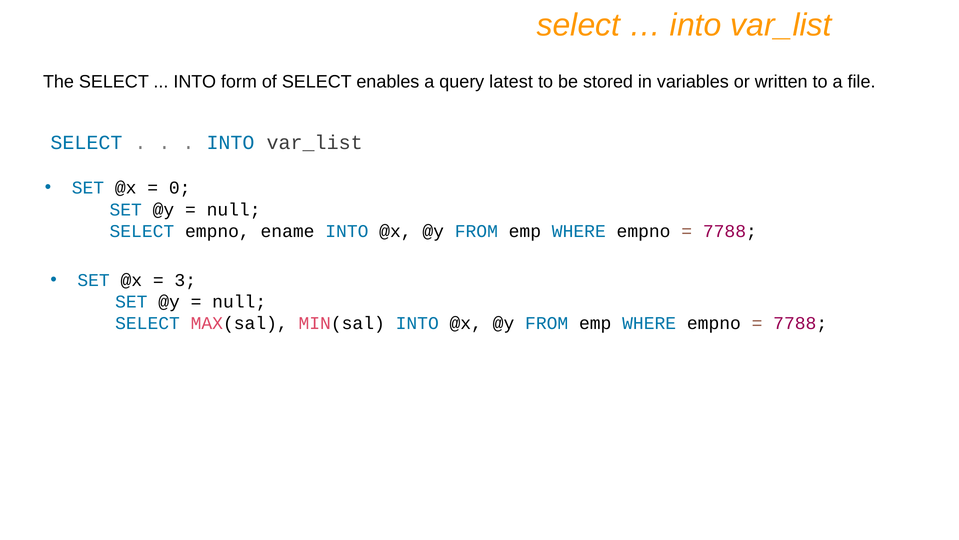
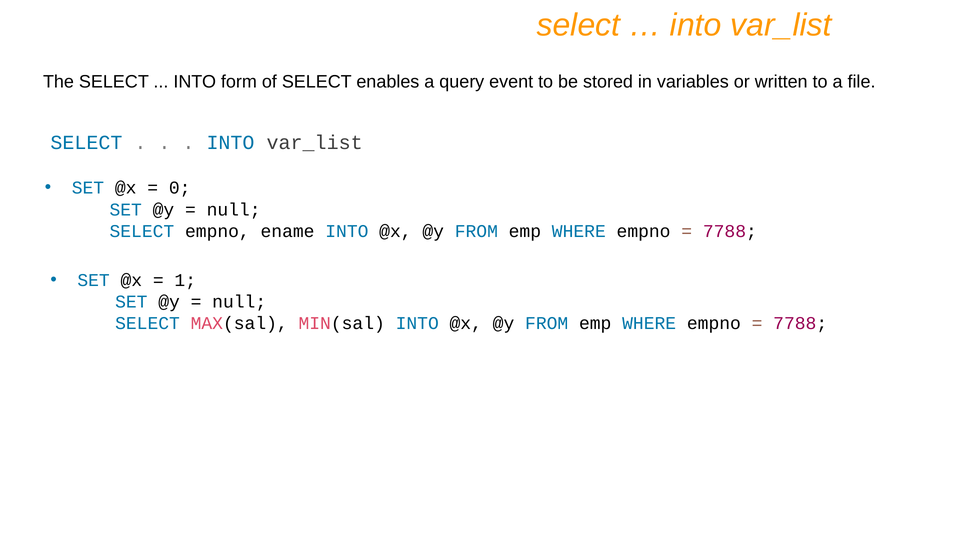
latest: latest -> event
3: 3 -> 1
